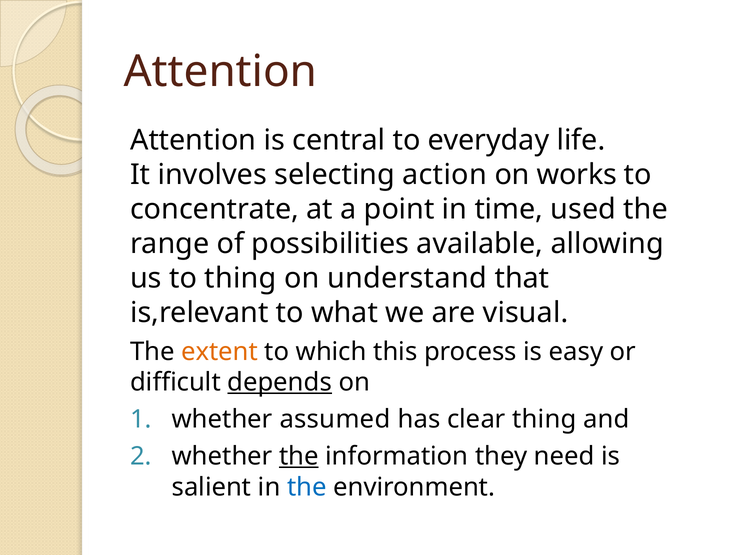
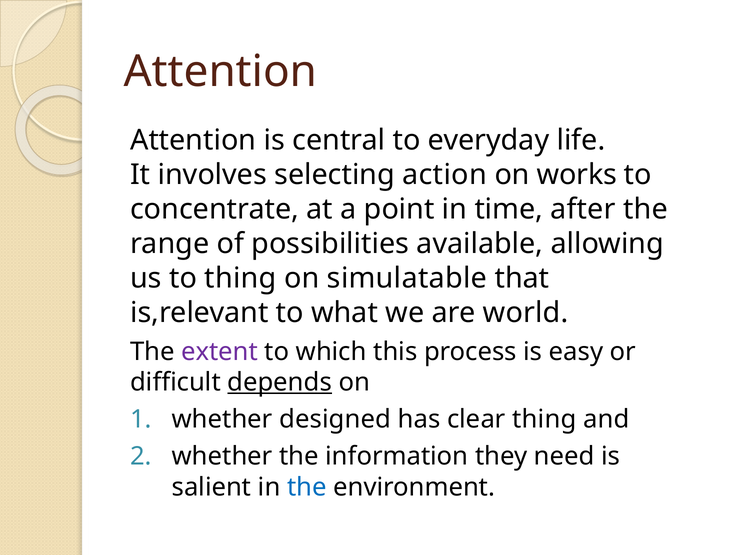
used: used -> after
understand: understand -> simulatable
visual: visual -> world
extent colour: orange -> purple
assumed: assumed -> designed
the at (299, 456) underline: present -> none
